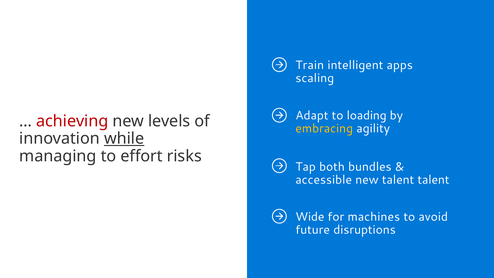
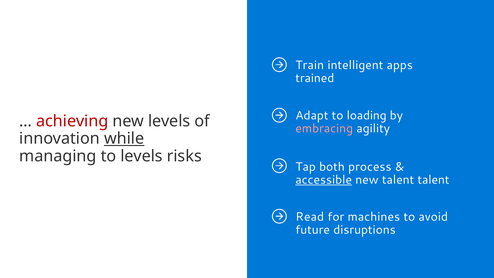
scaling: scaling -> trained
embracing colour: yellow -> pink
to effort: effort -> levels
bundles: bundles -> process
accessible underline: none -> present
Wide: Wide -> Read
